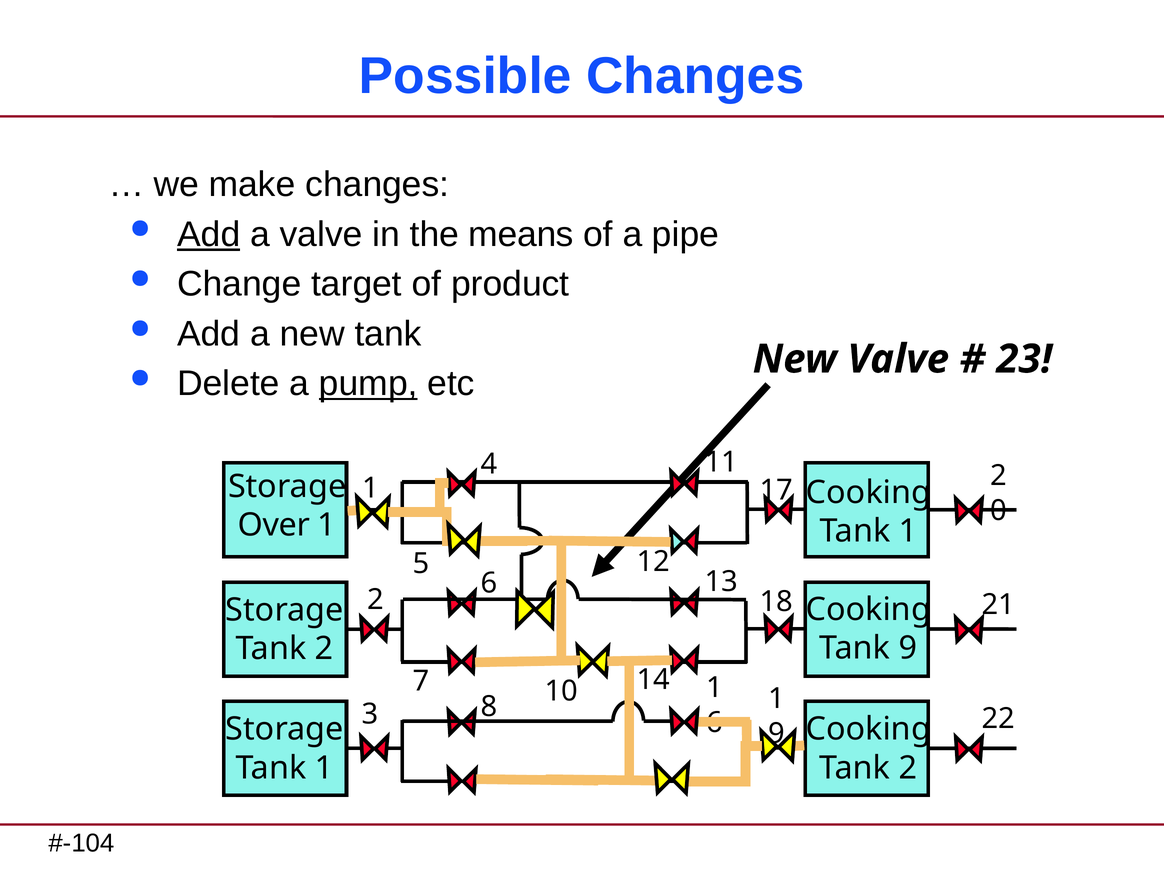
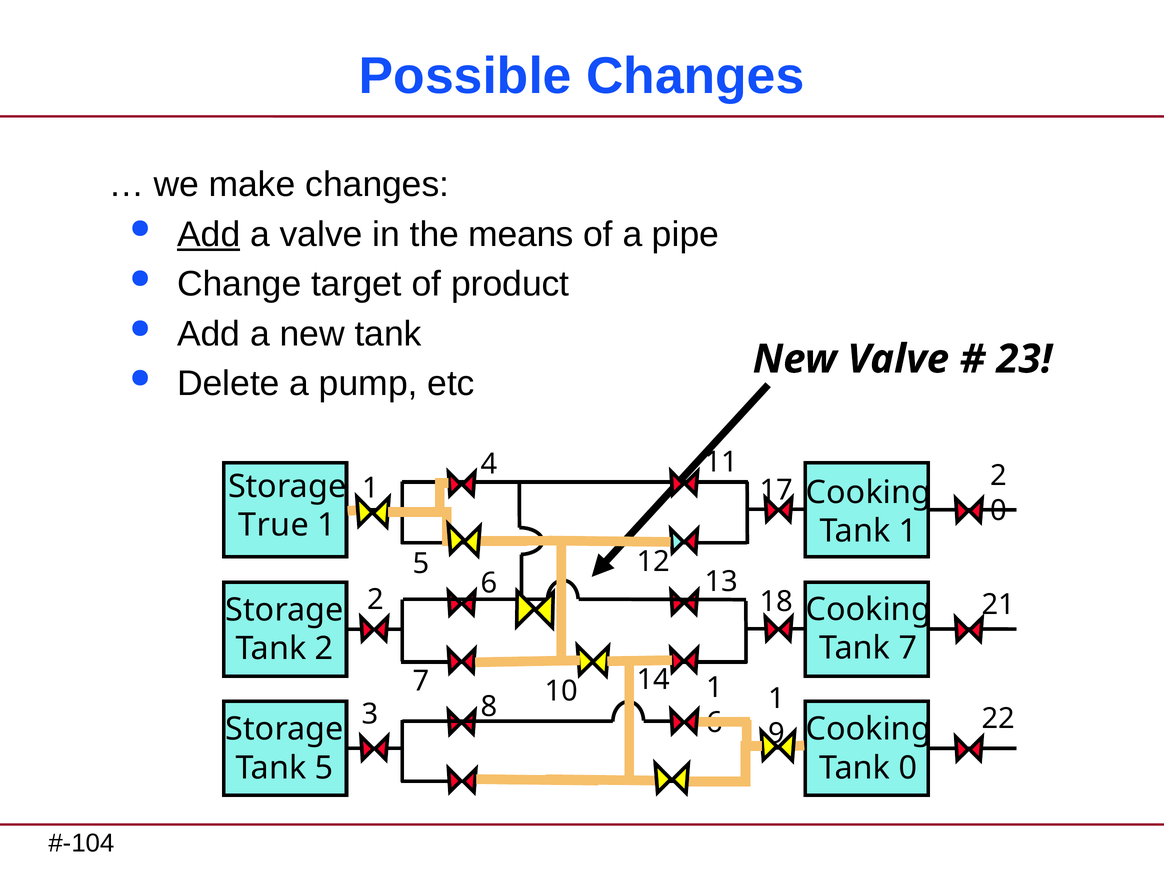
pump underline: present -> none
Over: Over -> True
Tank 9: 9 -> 7
1 at (324, 768): 1 -> 5
2 at (908, 768): 2 -> 0
